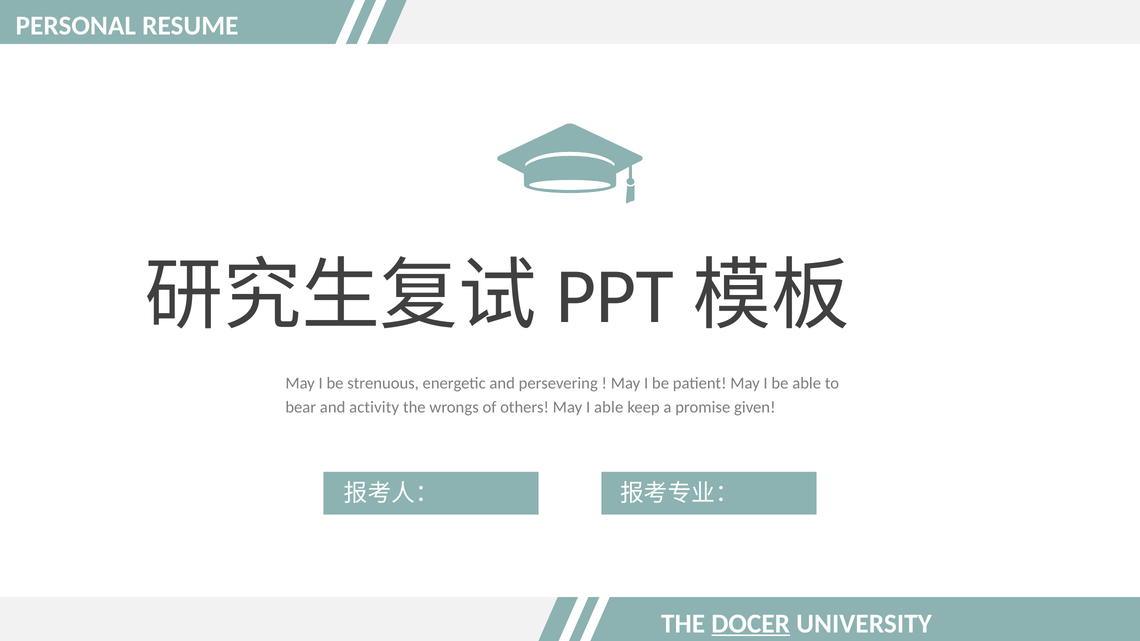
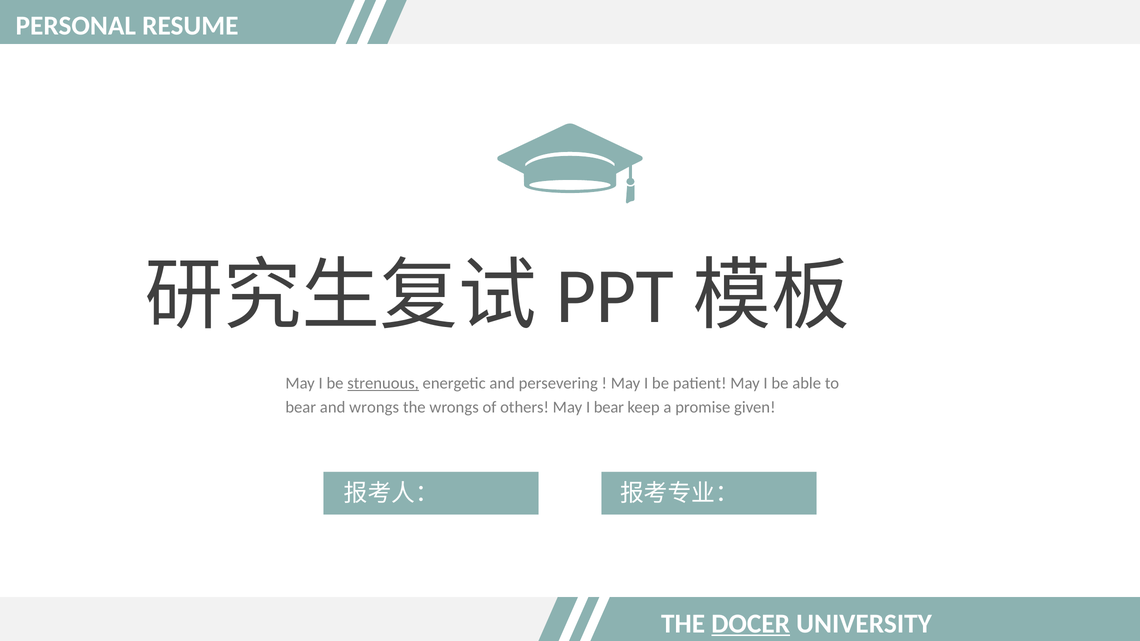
strenuous underline: none -> present
and activity: activity -> wrongs
I able: able -> bear
